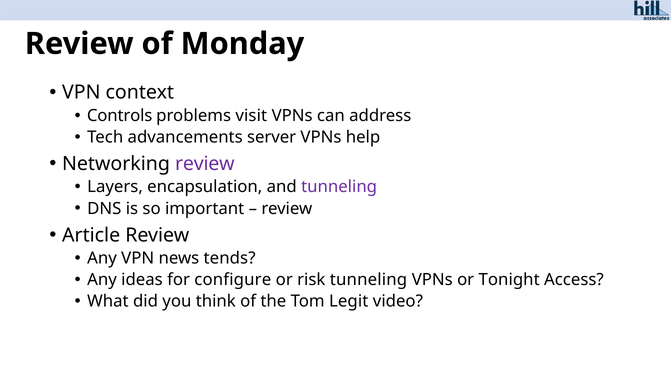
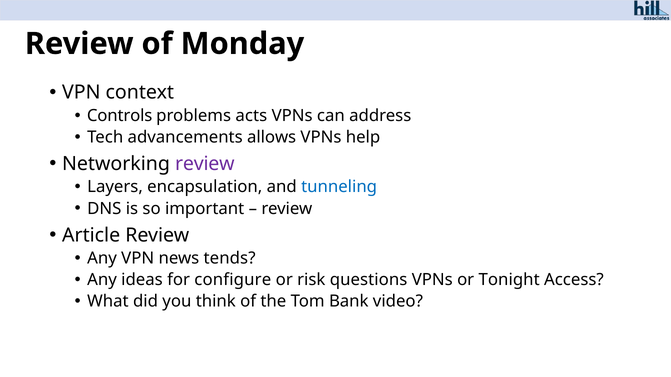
visit: visit -> acts
server: server -> allows
tunneling at (339, 187) colour: purple -> blue
risk tunneling: tunneling -> questions
Legit: Legit -> Bank
